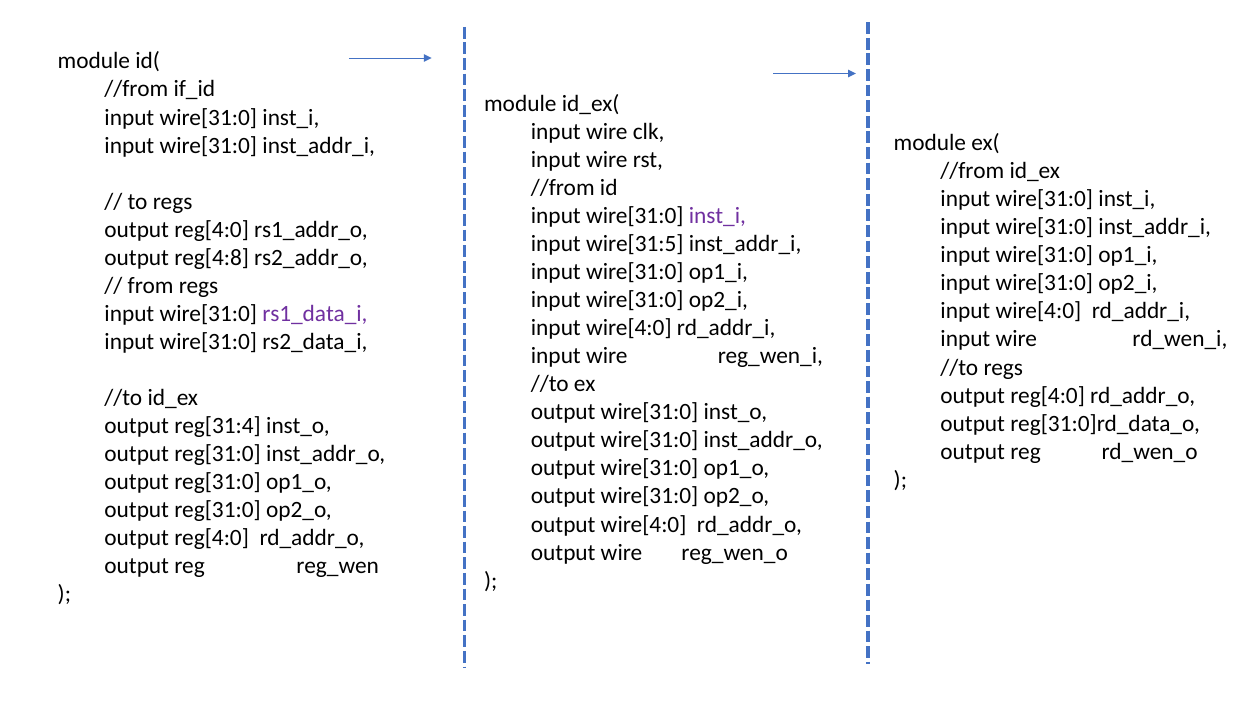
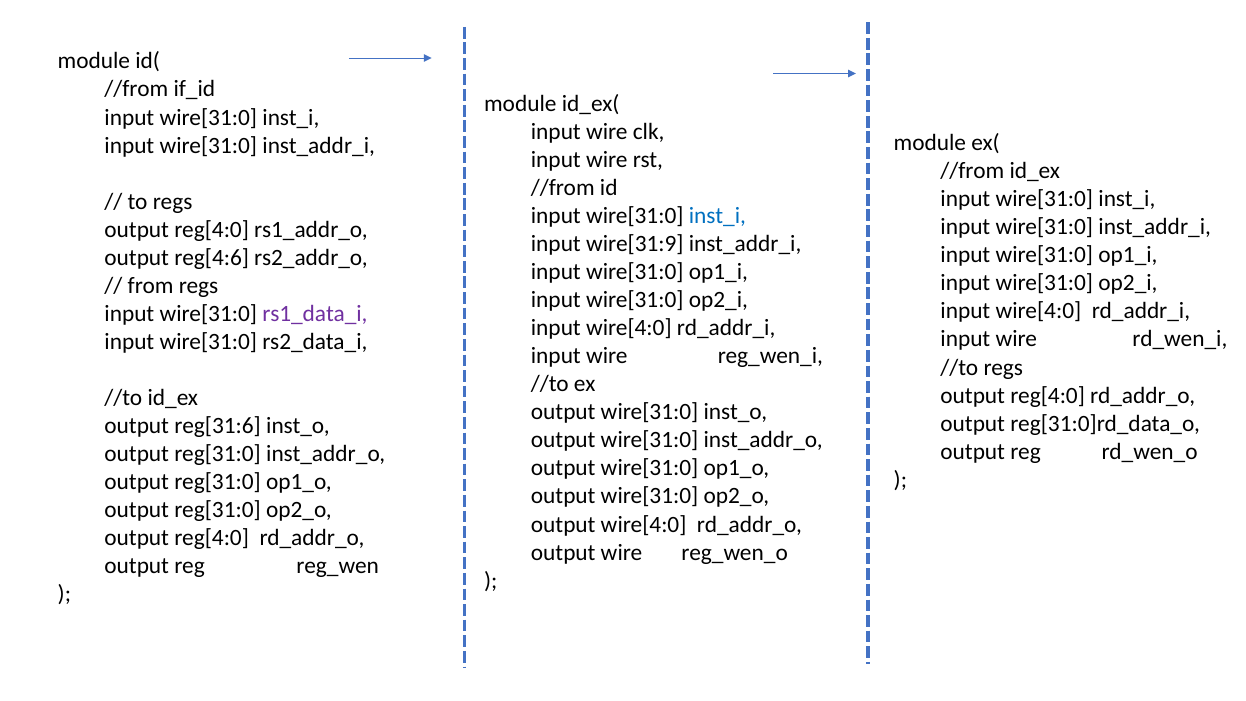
inst_i at (717, 216) colour: purple -> blue
wire[31:5: wire[31:5 -> wire[31:9
reg[4:8: reg[4:8 -> reg[4:6
reg[31:4: reg[31:4 -> reg[31:6
